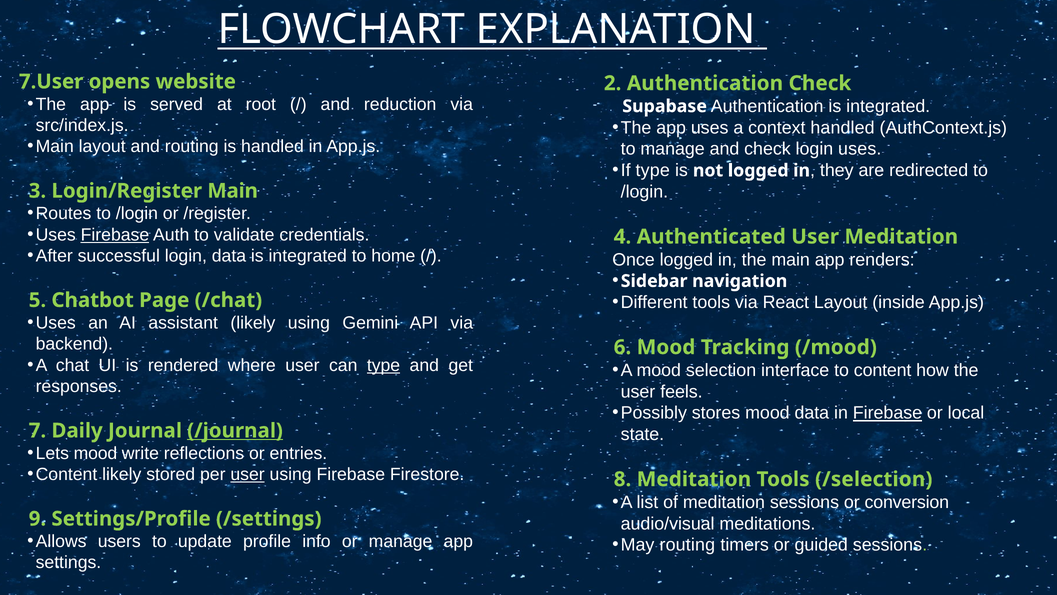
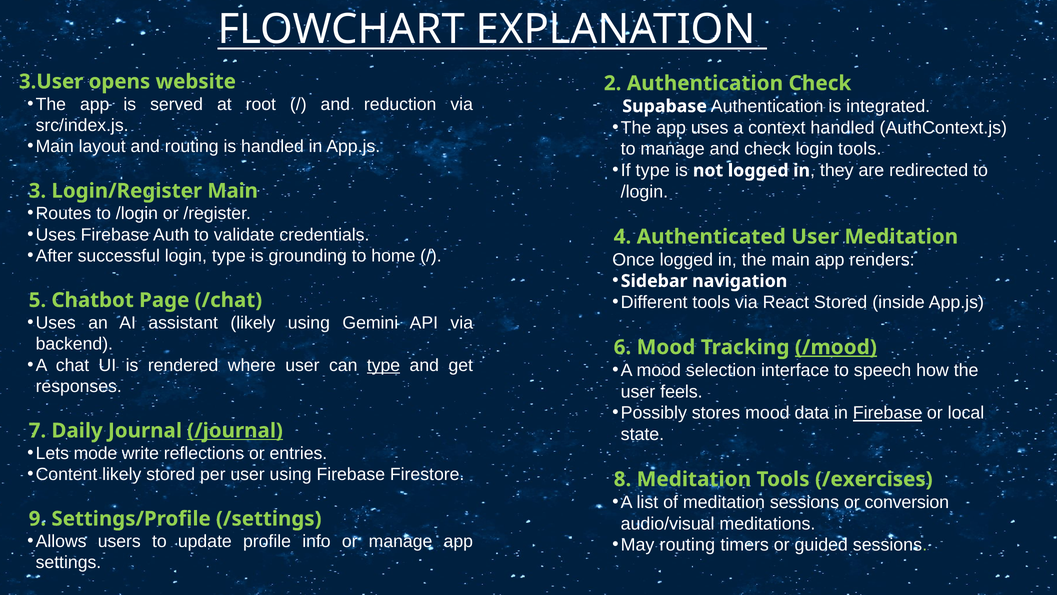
7.User: 7.User -> 3.User
login uses: uses -> tools
Firebase at (115, 235) underline: present -> none
login data: data -> type
integrated at (308, 256): integrated -> grounding
React Layout: Layout -> Stored
/mood underline: none -> present
to content: content -> speech
Lets mood: mood -> mode
user at (248, 474) underline: present -> none
/selection: /selection -> /exercises
